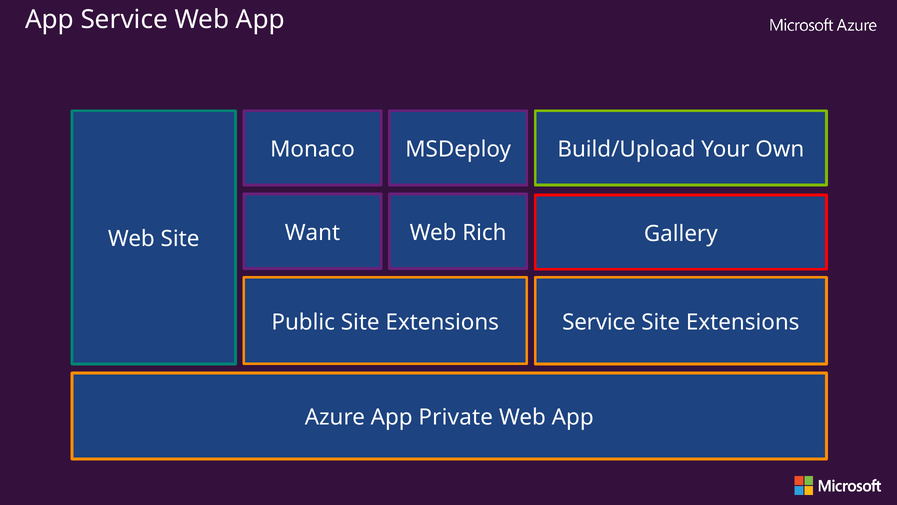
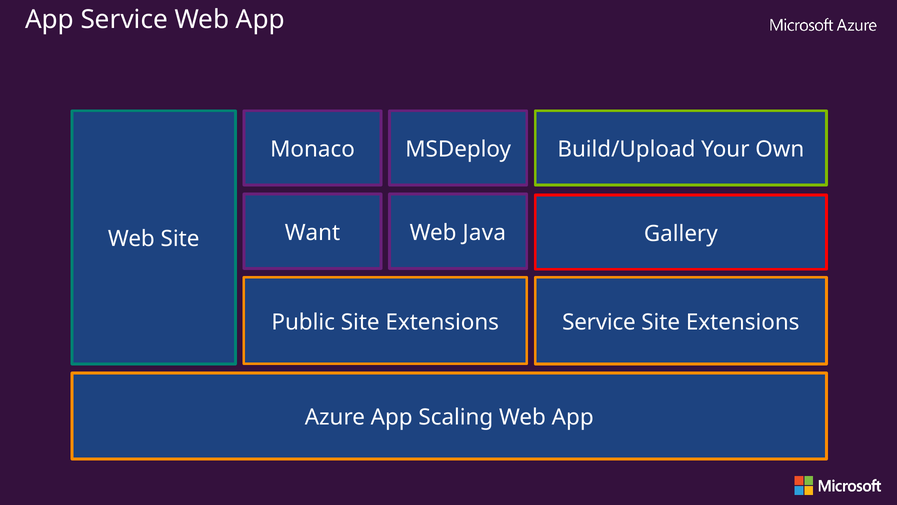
Rich: Rich -> Java
Private: Private -> Scaling
